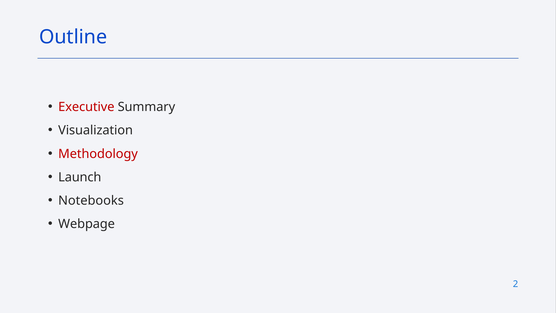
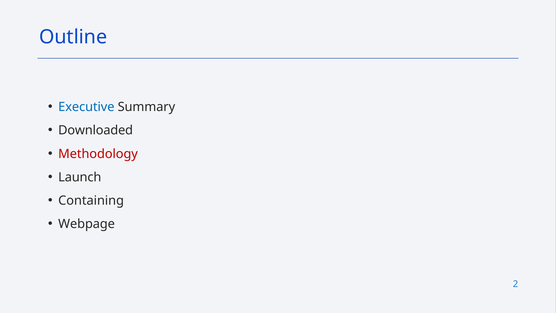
Executive colour: red -> blue
Visualization: Visualization -> Downloaded
Notebooks: Notebooks -> Containing
